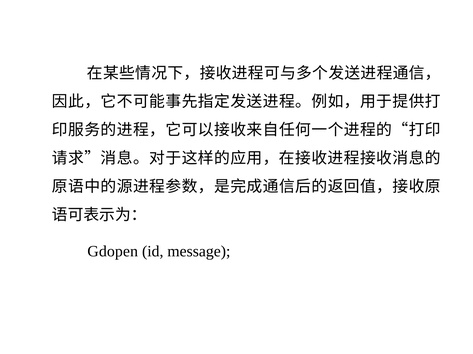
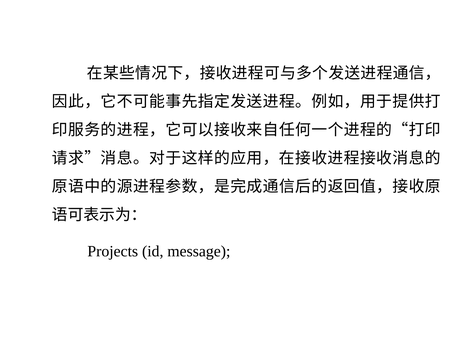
Gdopen: Gdopen -> Projects
